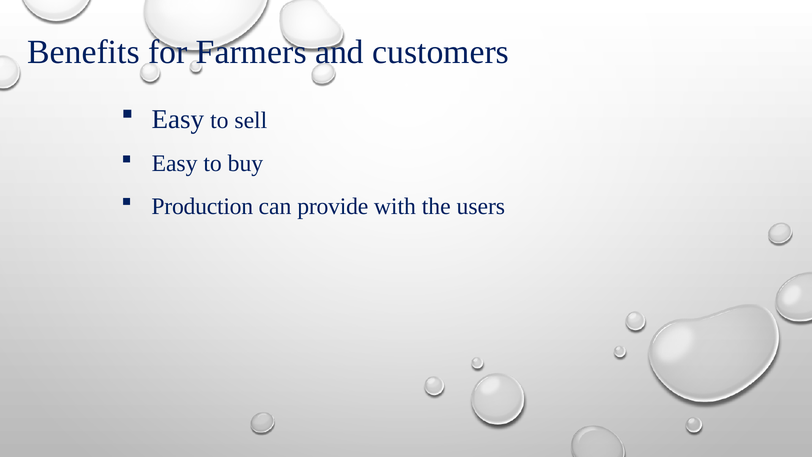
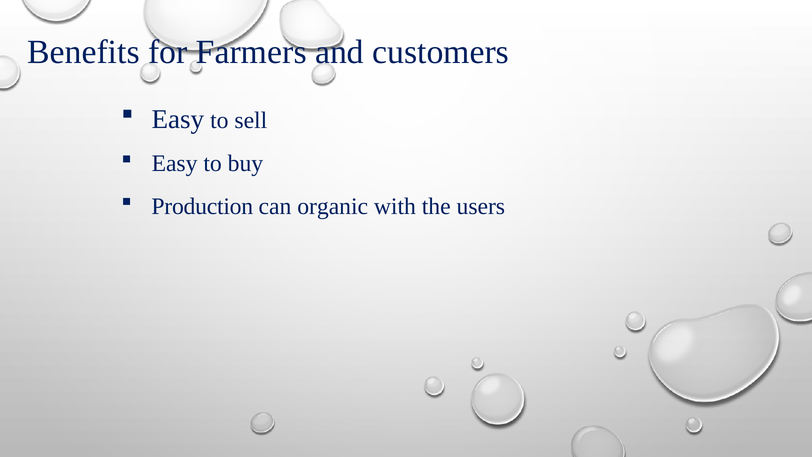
provide: provide -> organic
